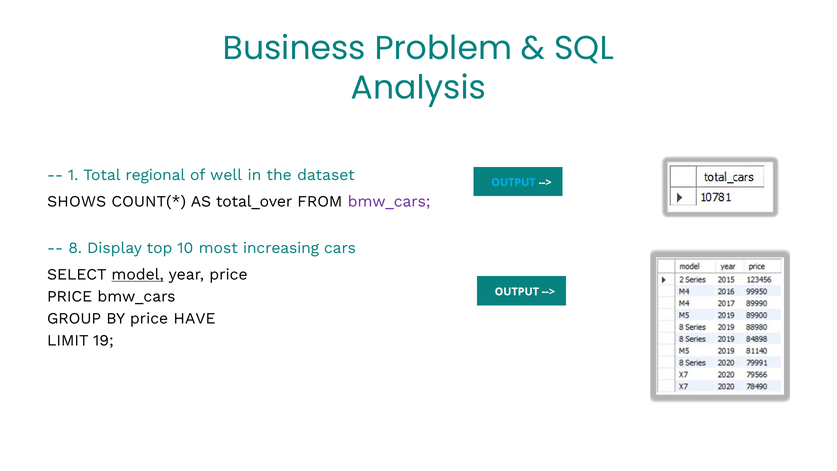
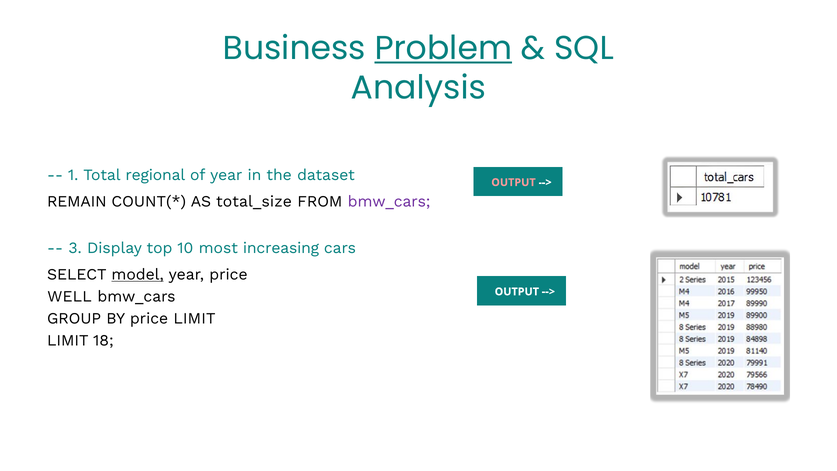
Problem underline: none -> present
of well: well -> year
OUTPUT at (513, 182) colour: light blue -> pink
SHOWS: SHOWS -> REMAIN
total_over: total_over -> total_size
8: 8 -> 3
PRICE at (70, 296): PRICE -> WELL
price HAVE: HAVE -> LIMIT
19: 19 -> 18
